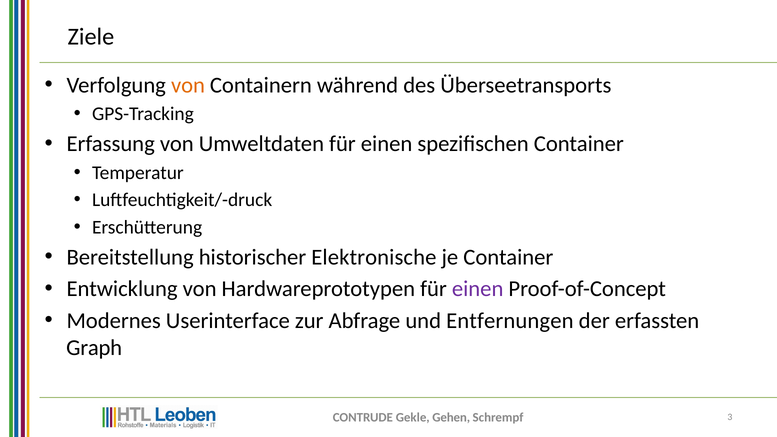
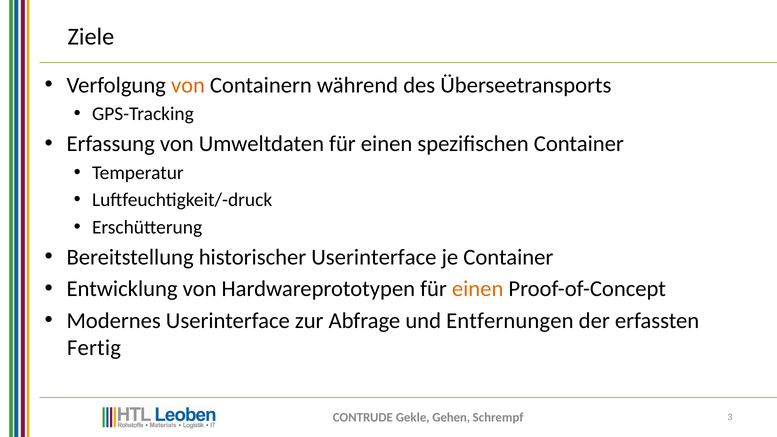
historischer Elektronische: Elektronische -> Userinterface
einen at (478, 289) colour: purple -> orange
Graph: Graph -> Fertig
